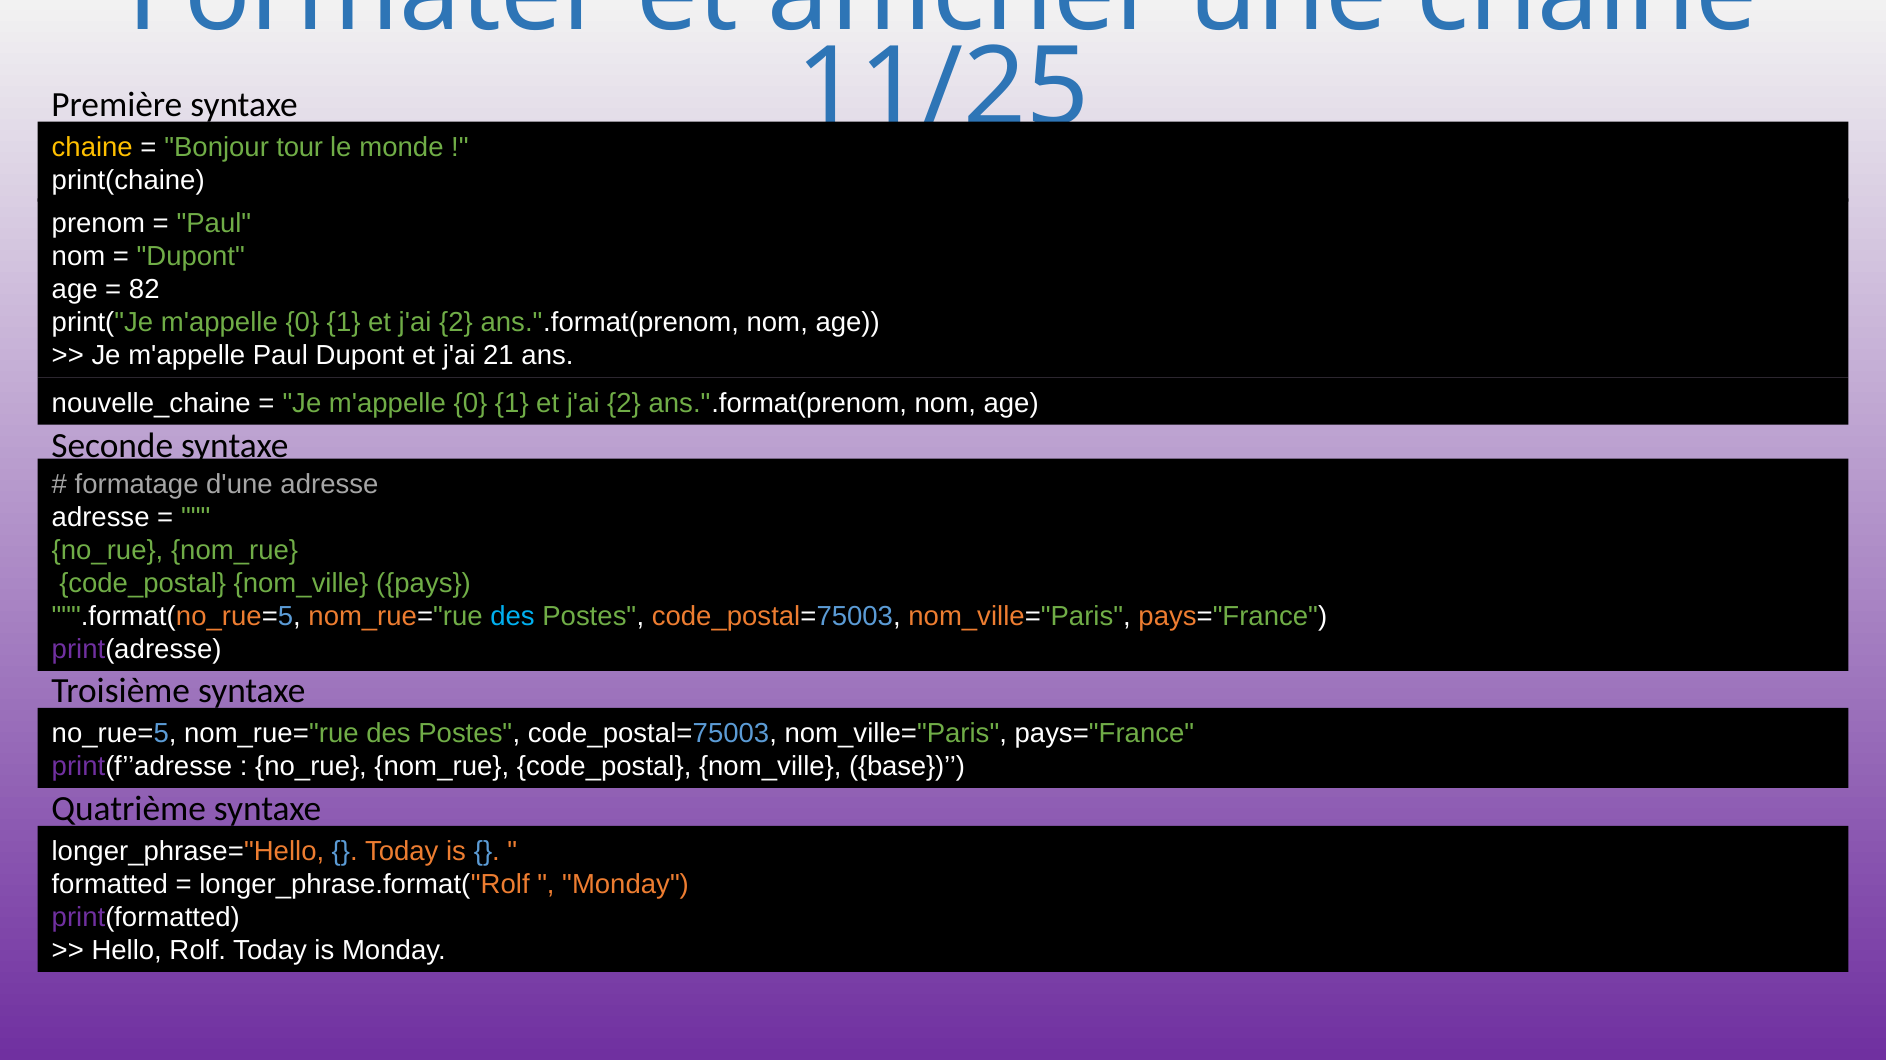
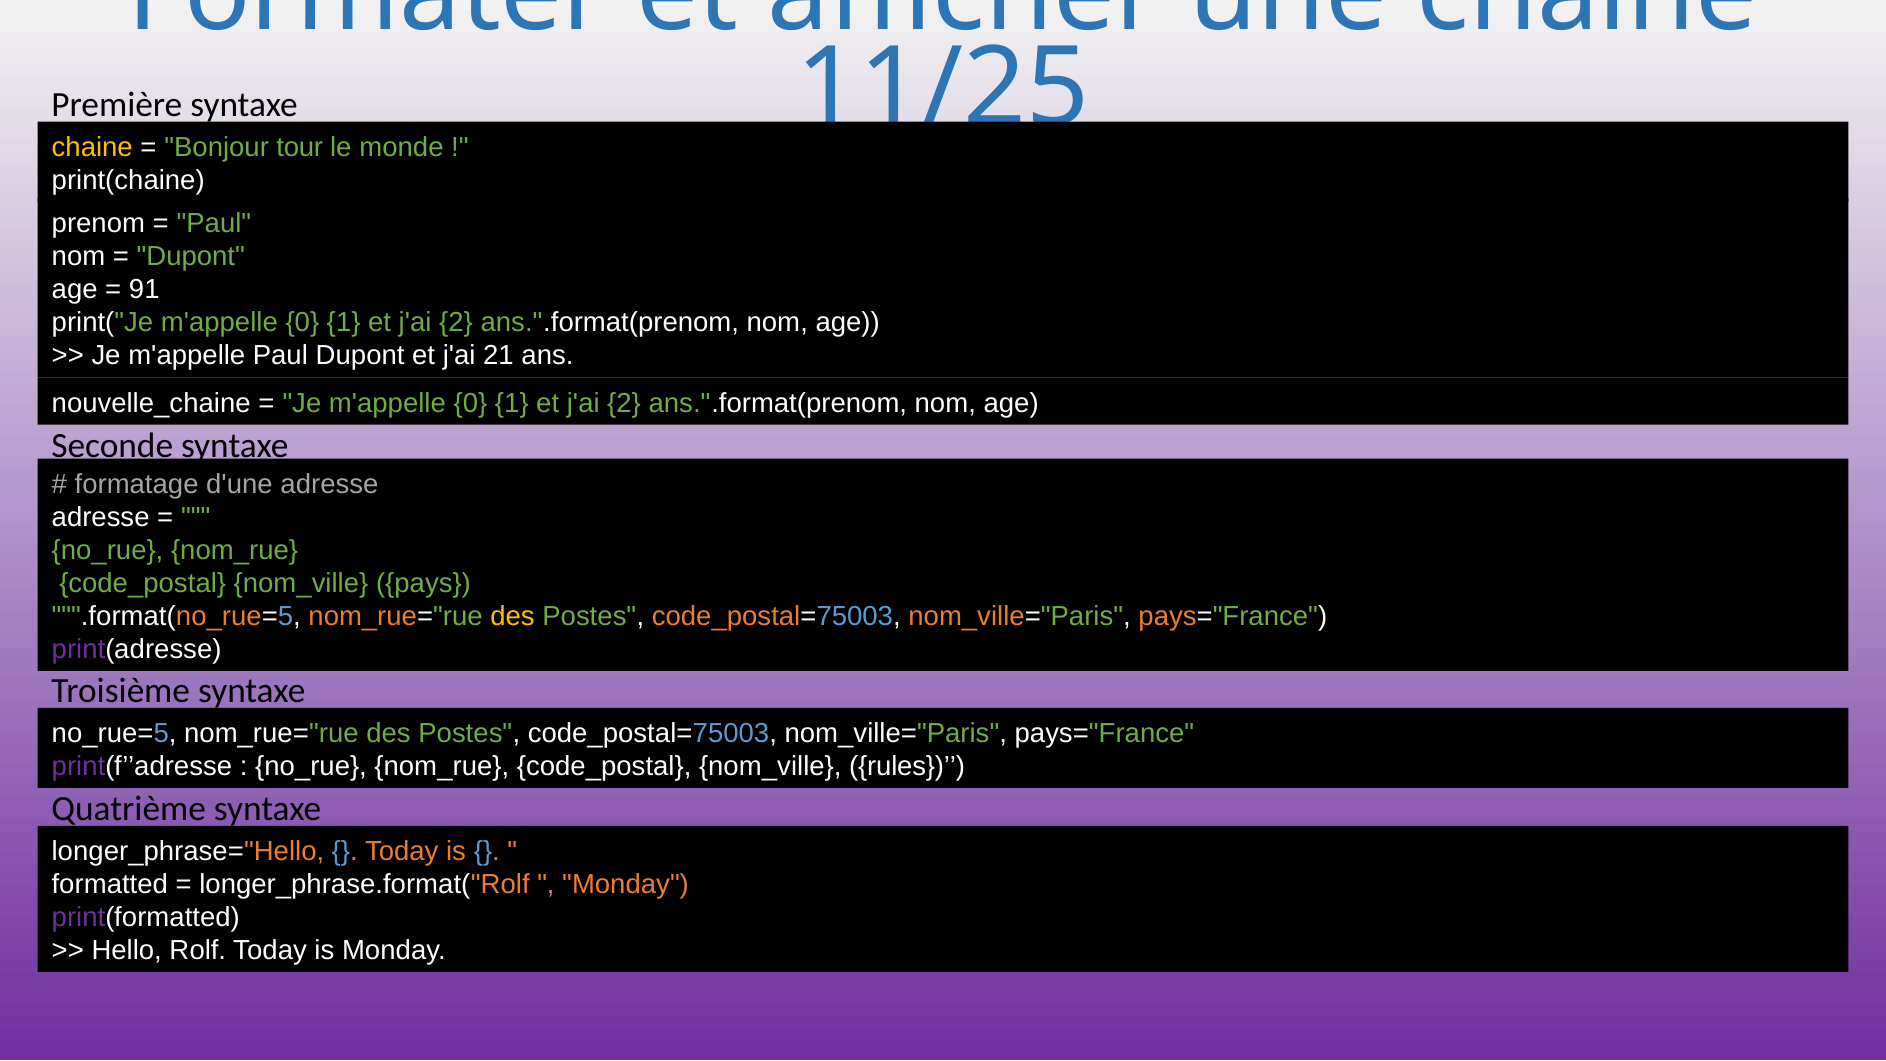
82: 82 -> 91
des at (513, 616) colour: light blue -> yellow
base: base -> rules
